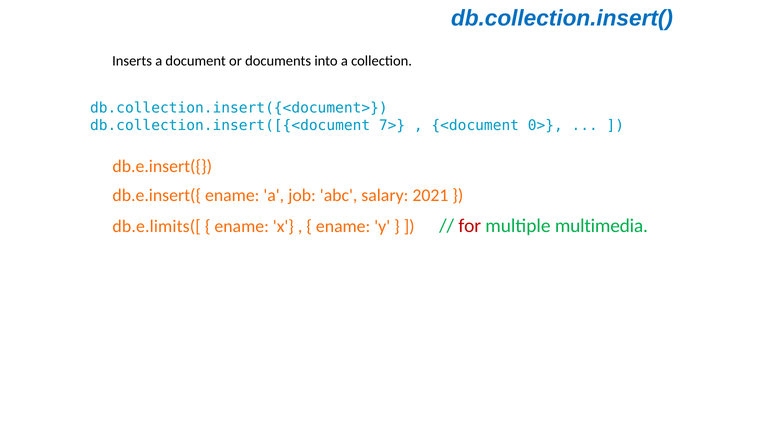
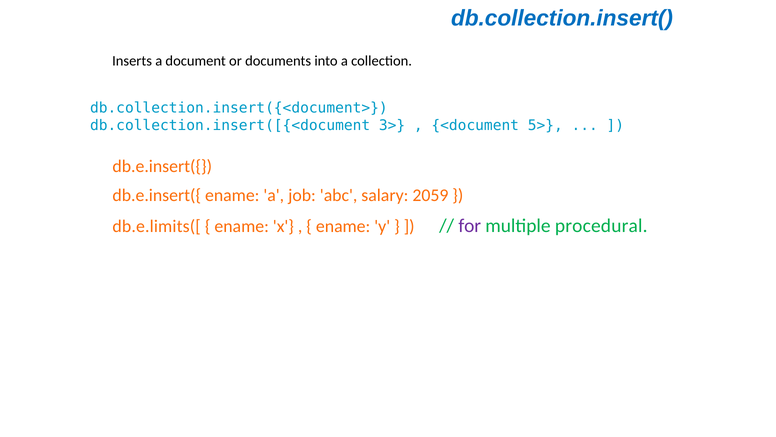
7>: 7> -> 3>
0>: 0> -> 5>
2021: 2021 -> 2059
for colour: red -> purple
multimedia: multimedia -> procedural
